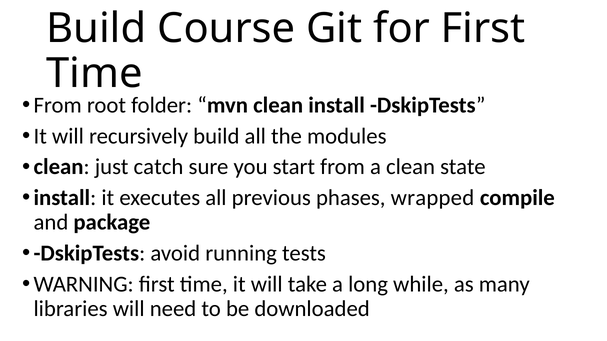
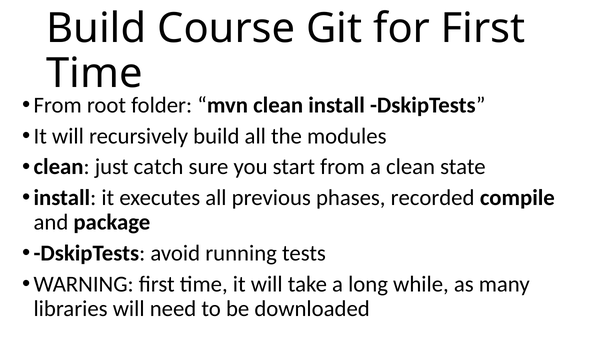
wrapped: wrapped -> recorded
